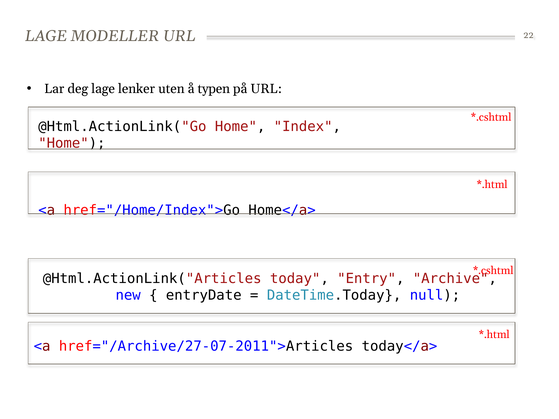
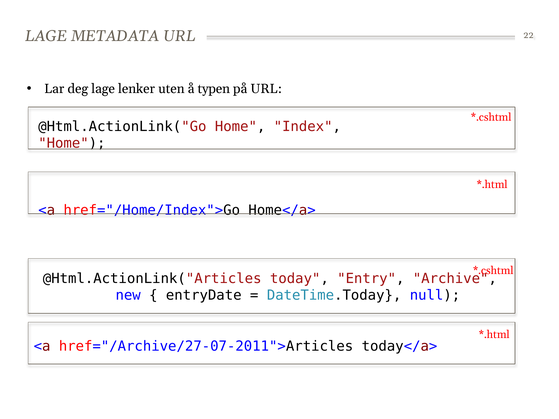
MODELLER: MODELLER -> METADATA
